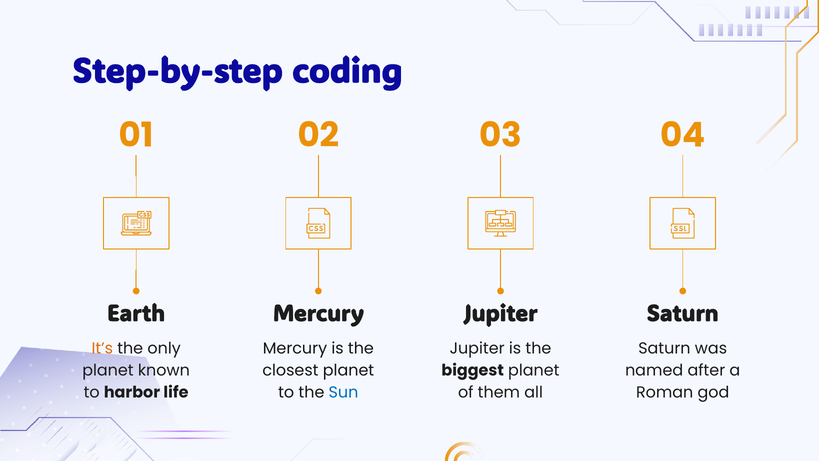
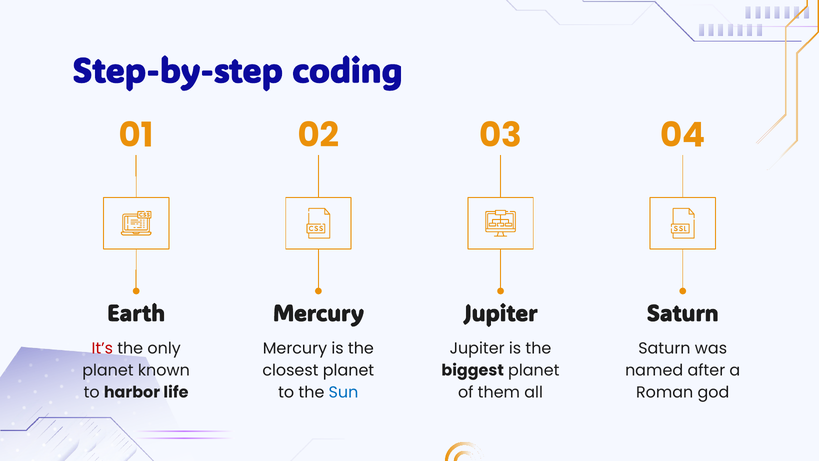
It’s colour: orange -> red
